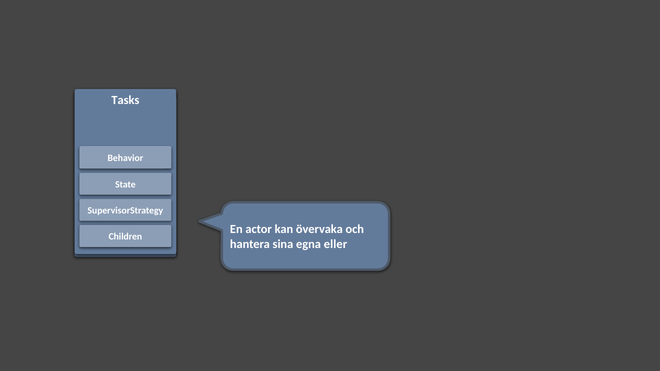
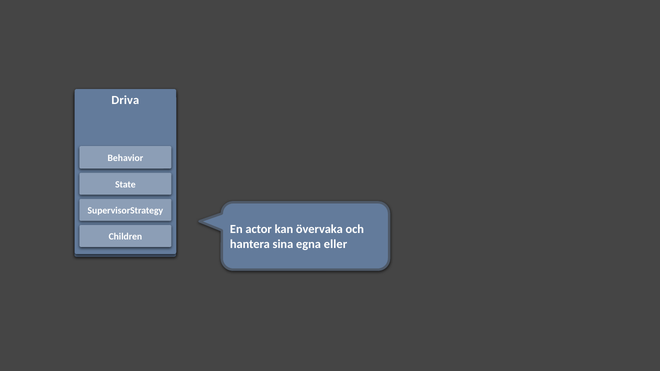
Tasks: Tasks -> Driva
